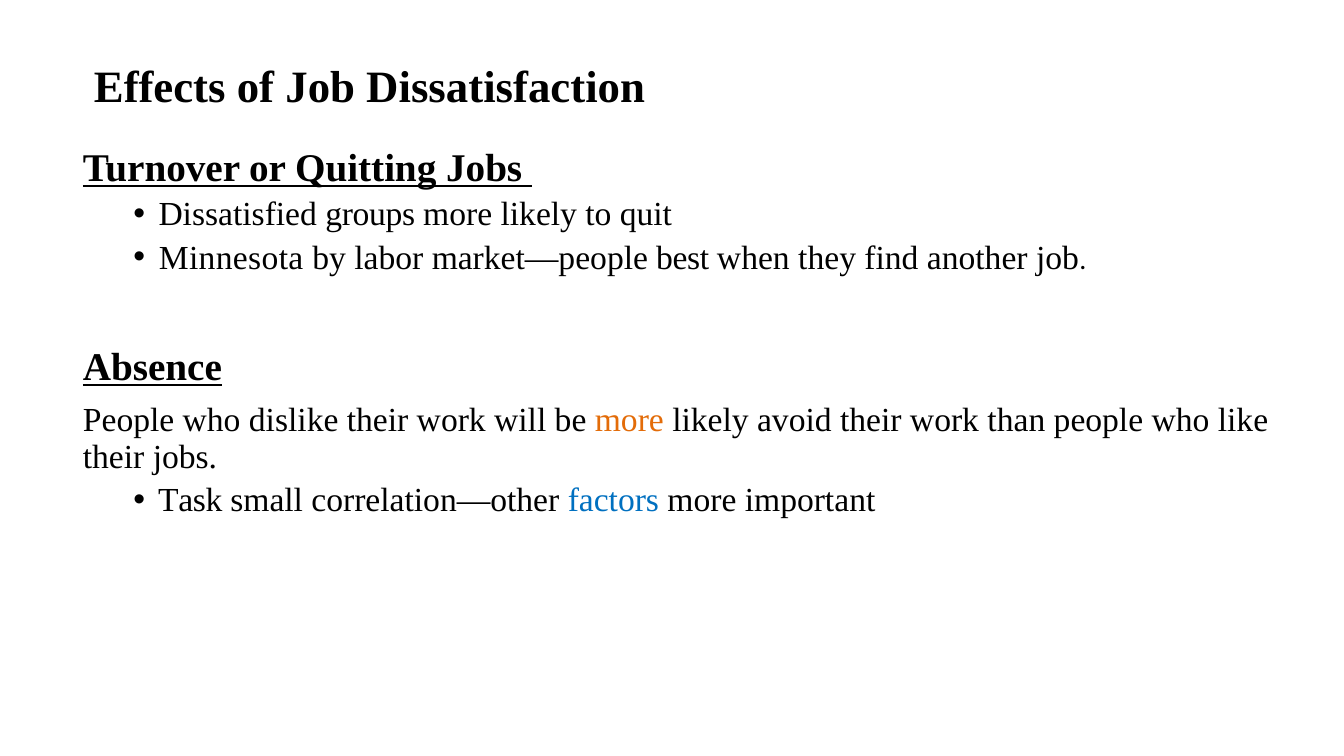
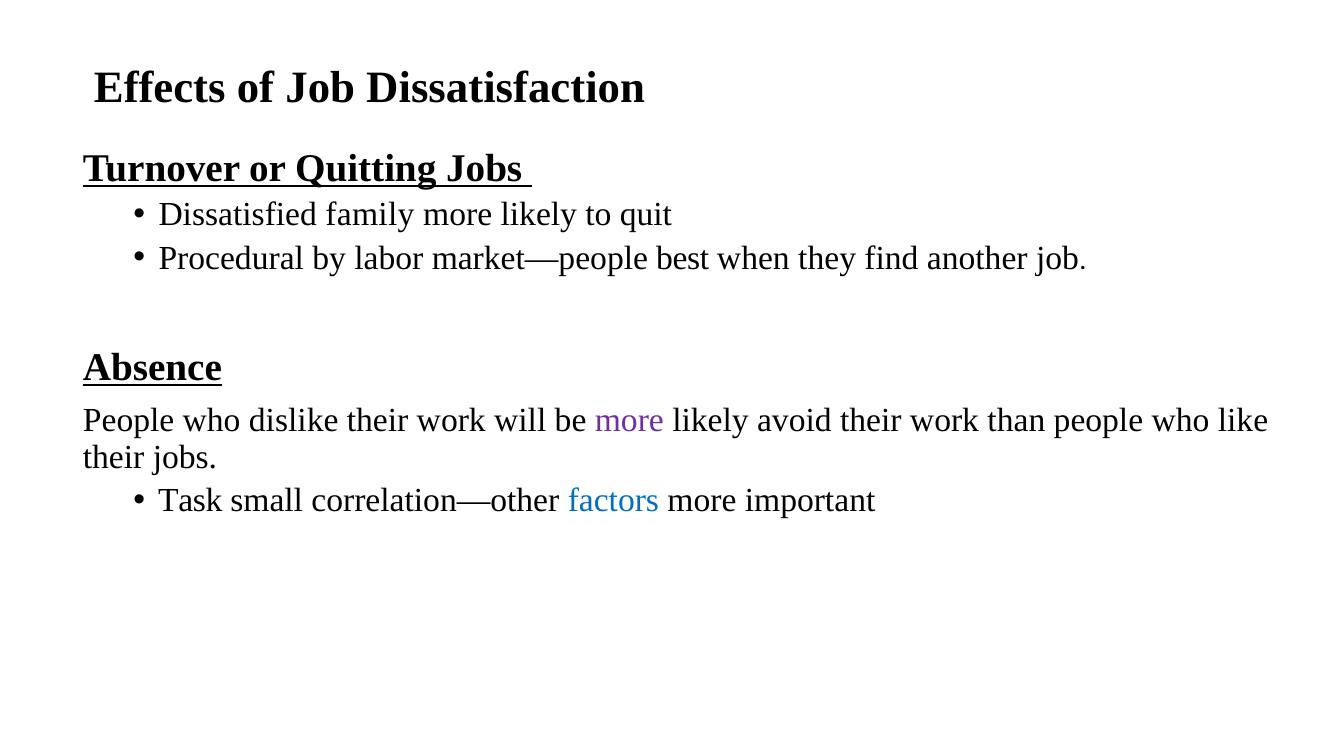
groups: groups -> family
Minnesota: Minnesota -> Procedural
more at (629, 421) colour: orange -> purple
